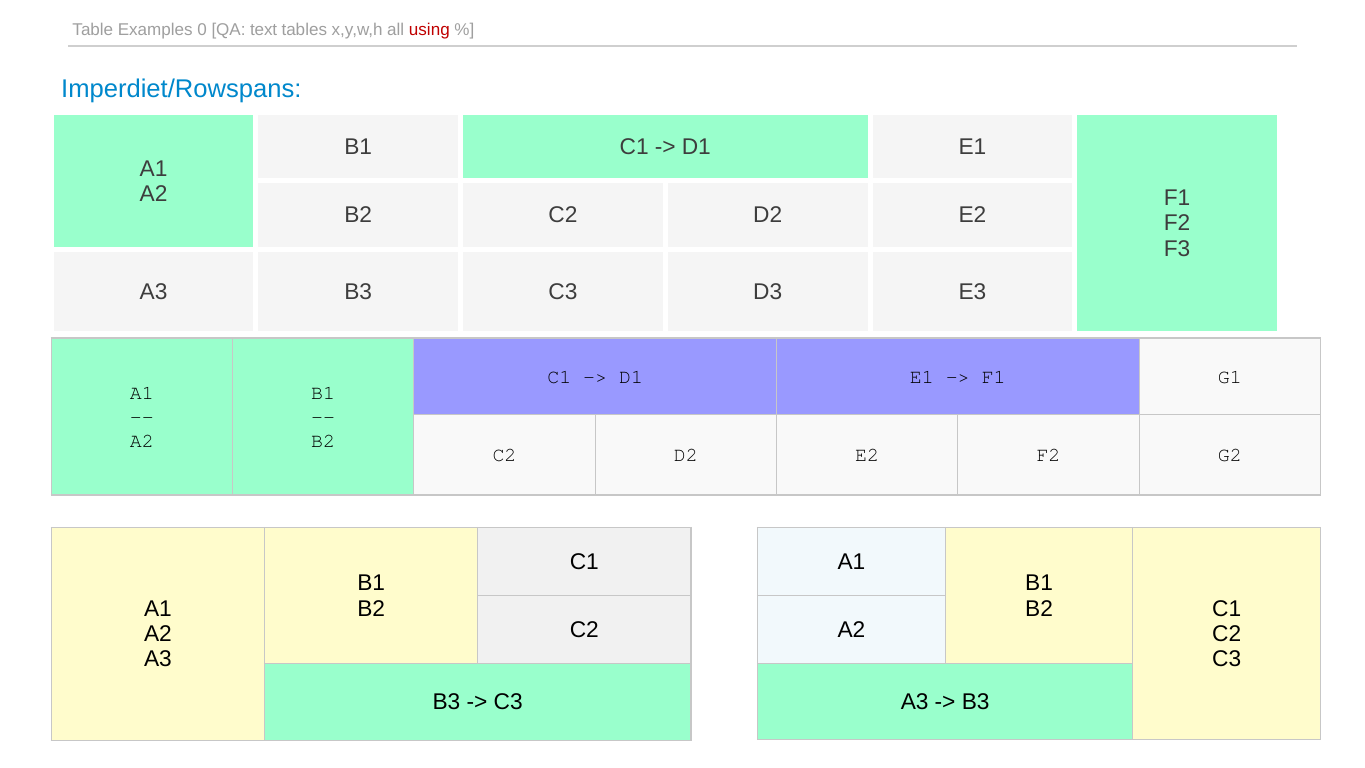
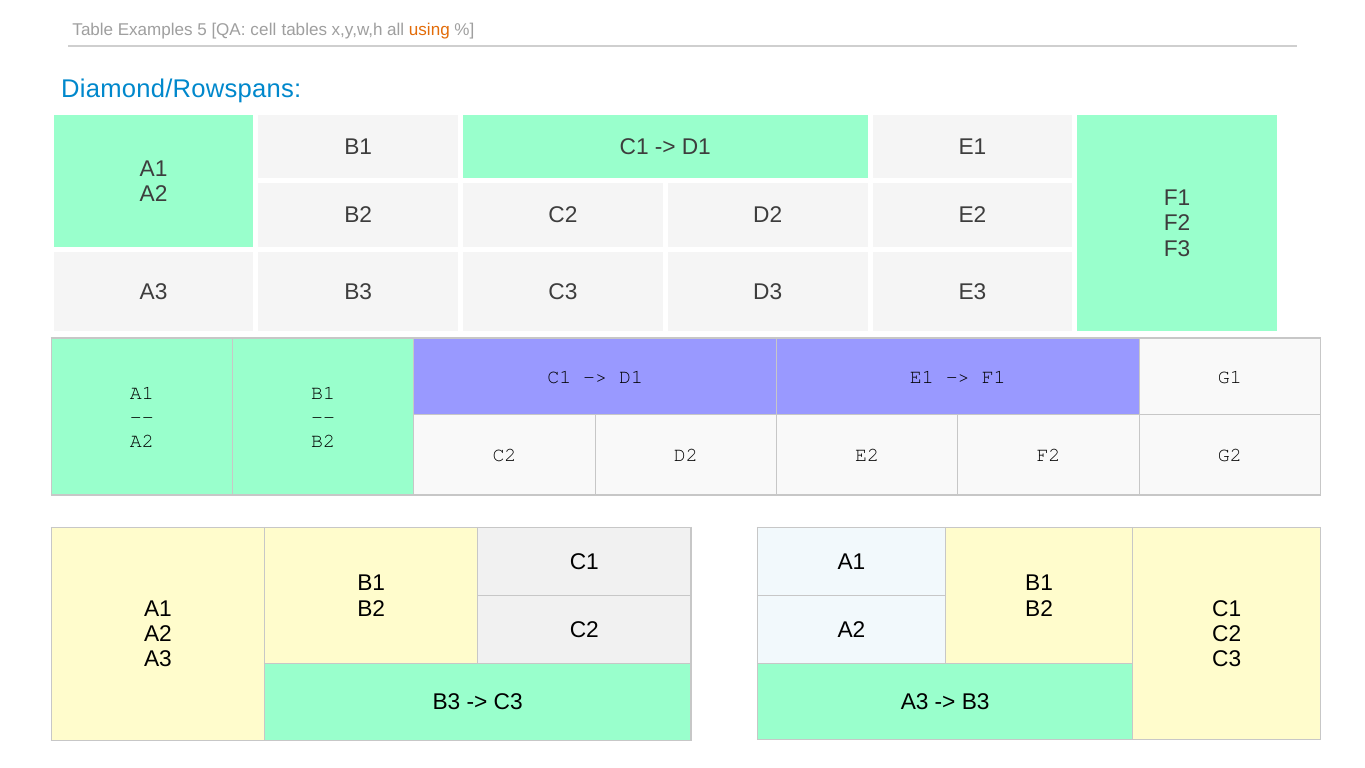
0: 0 -> 5
text: text -> cell
using colour: red -> orange
Imperdiet/Rowspans: Imperdiet/Rowspans -> Diamond/Rowspans
